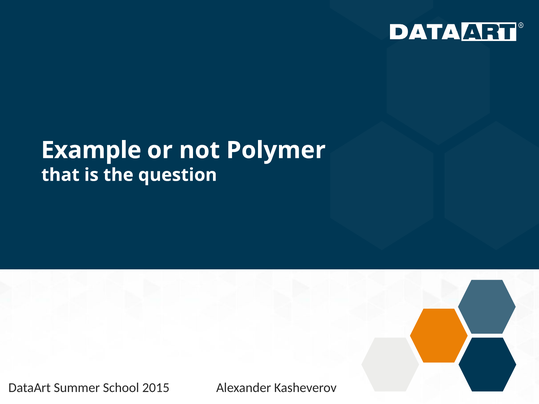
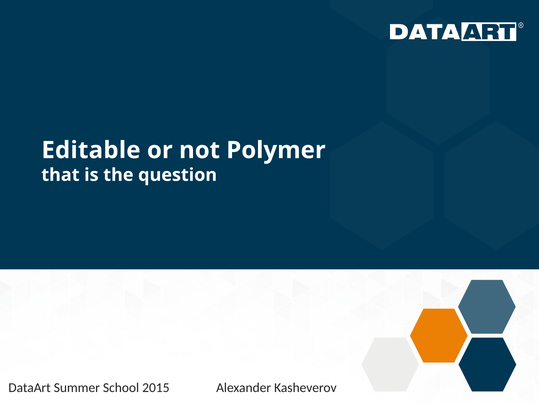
Example: Example -> Editable
